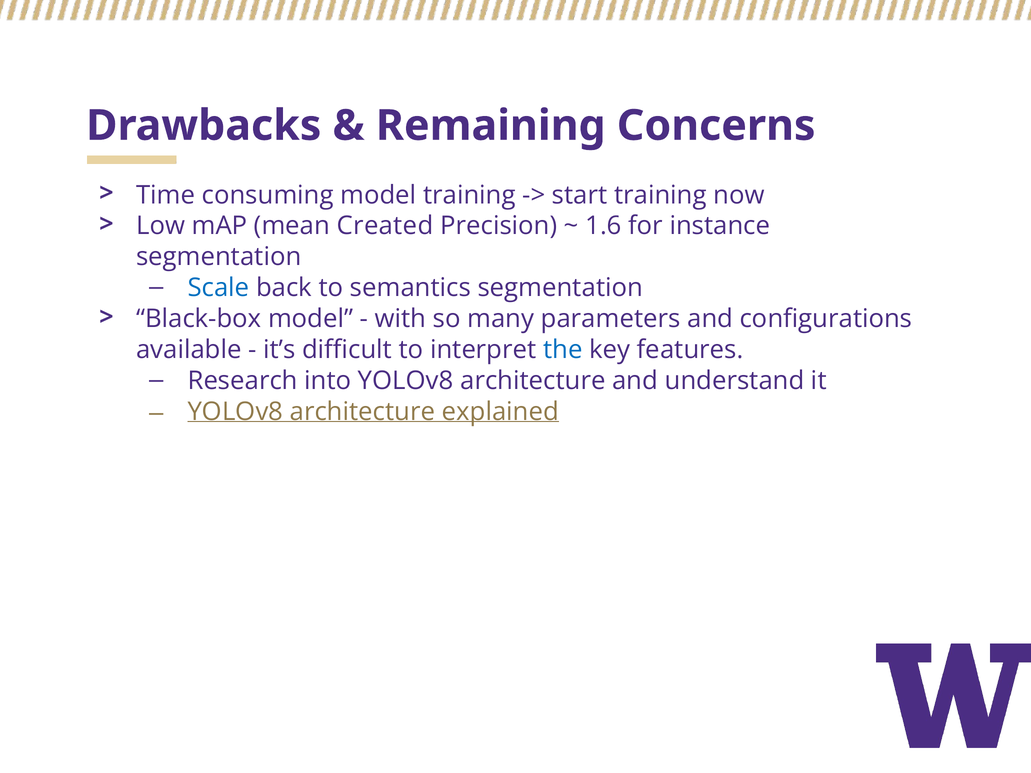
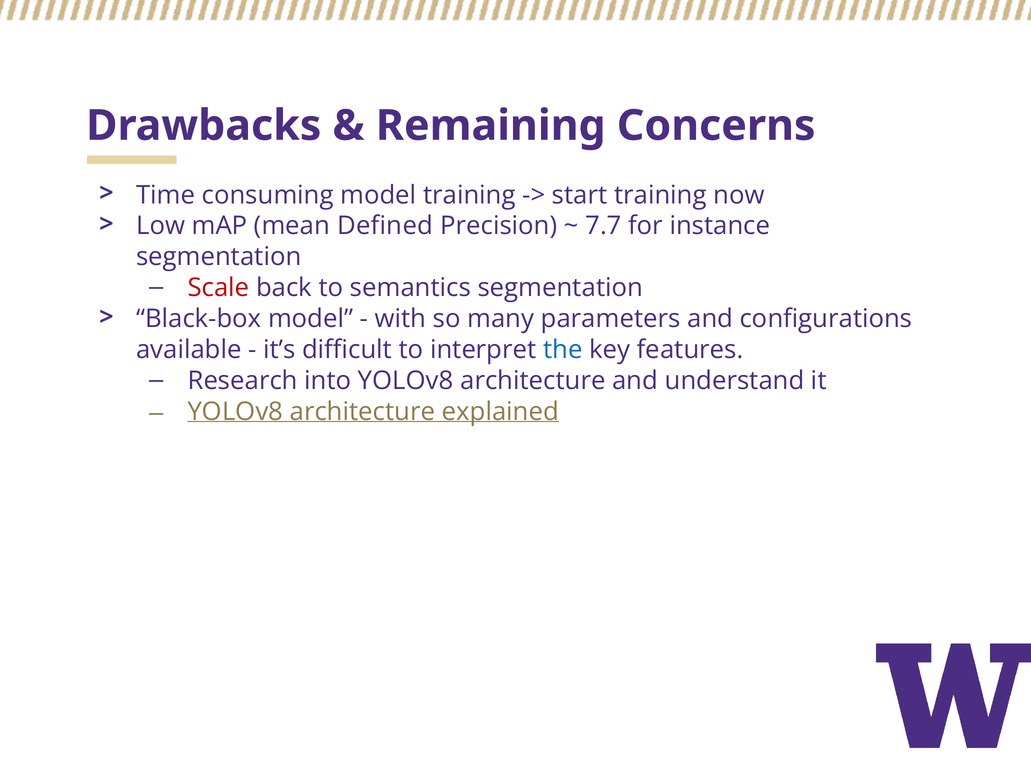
Created: Created -> Defined
1.6: 1.6 -> 7.7
Scale colour: blue -> red
